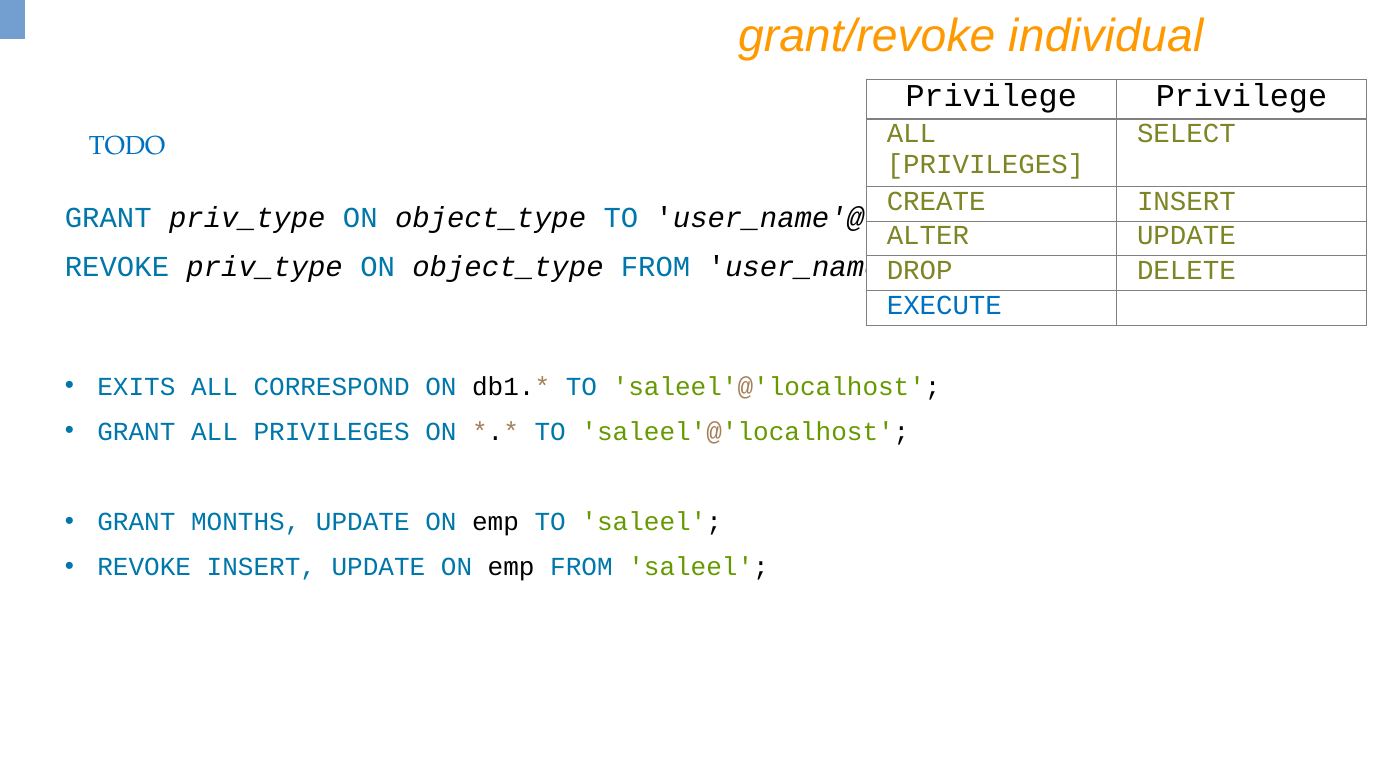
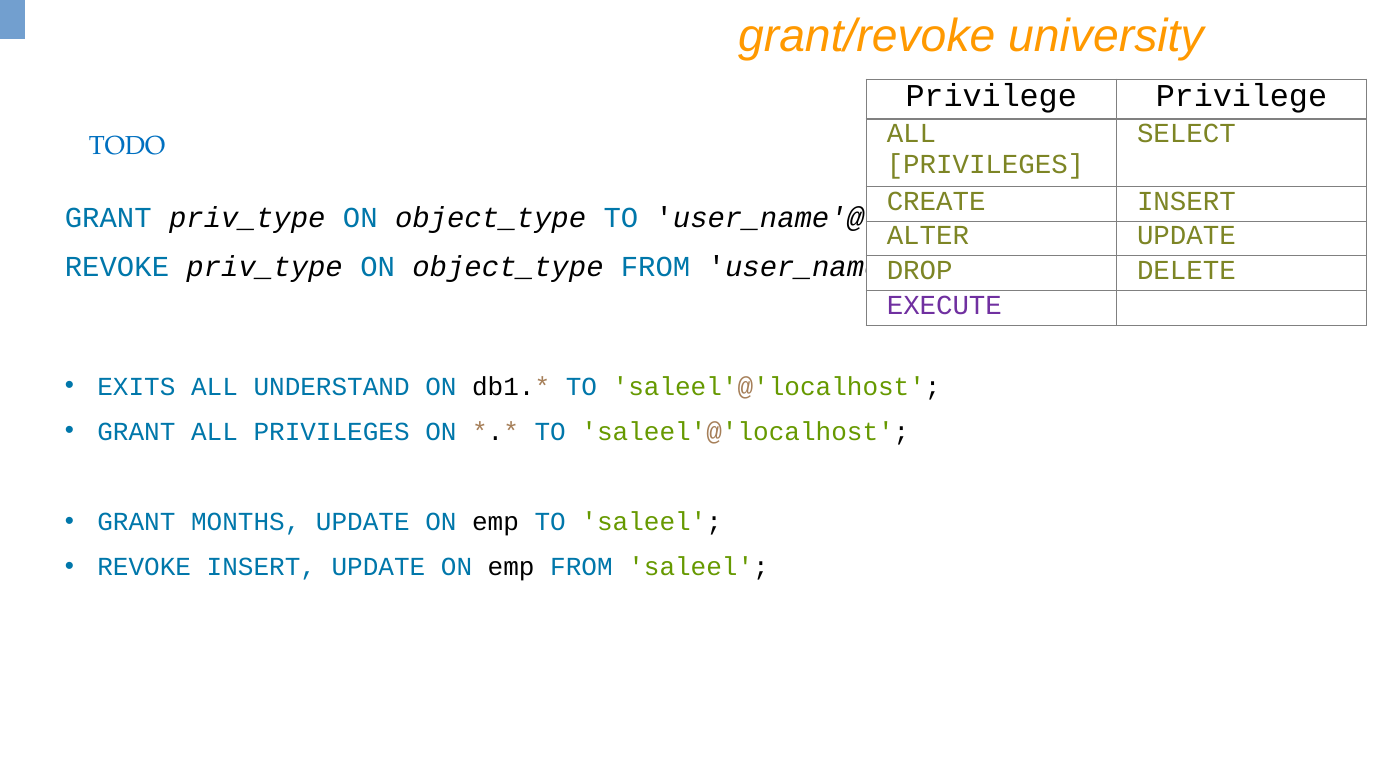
individual: individual -> university
EXECUTE colour: blue -> purple
CORRESPOND: CORRESPOND -> UNDERSTAND
